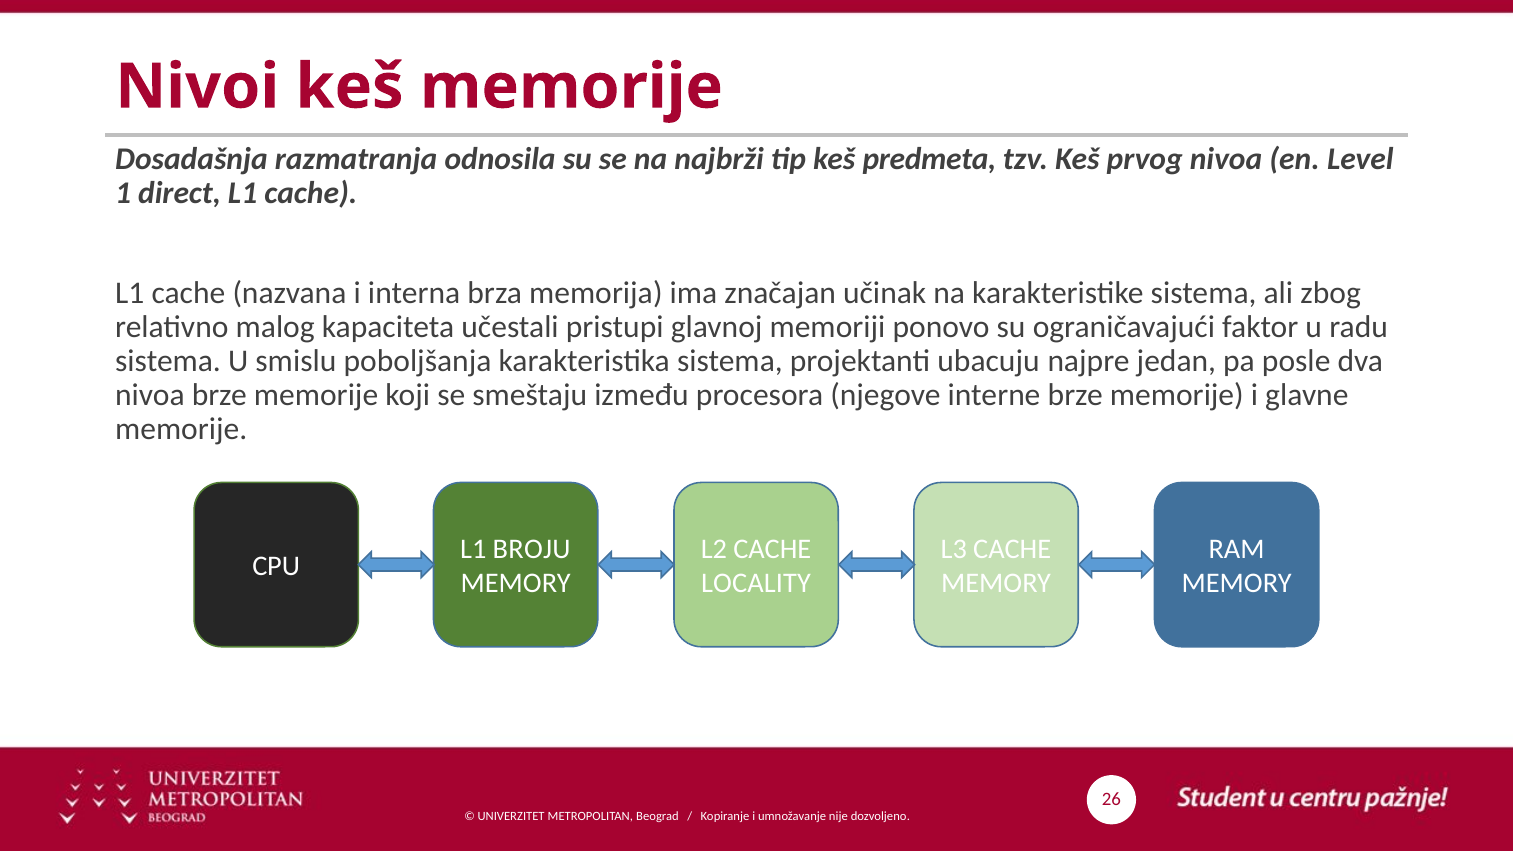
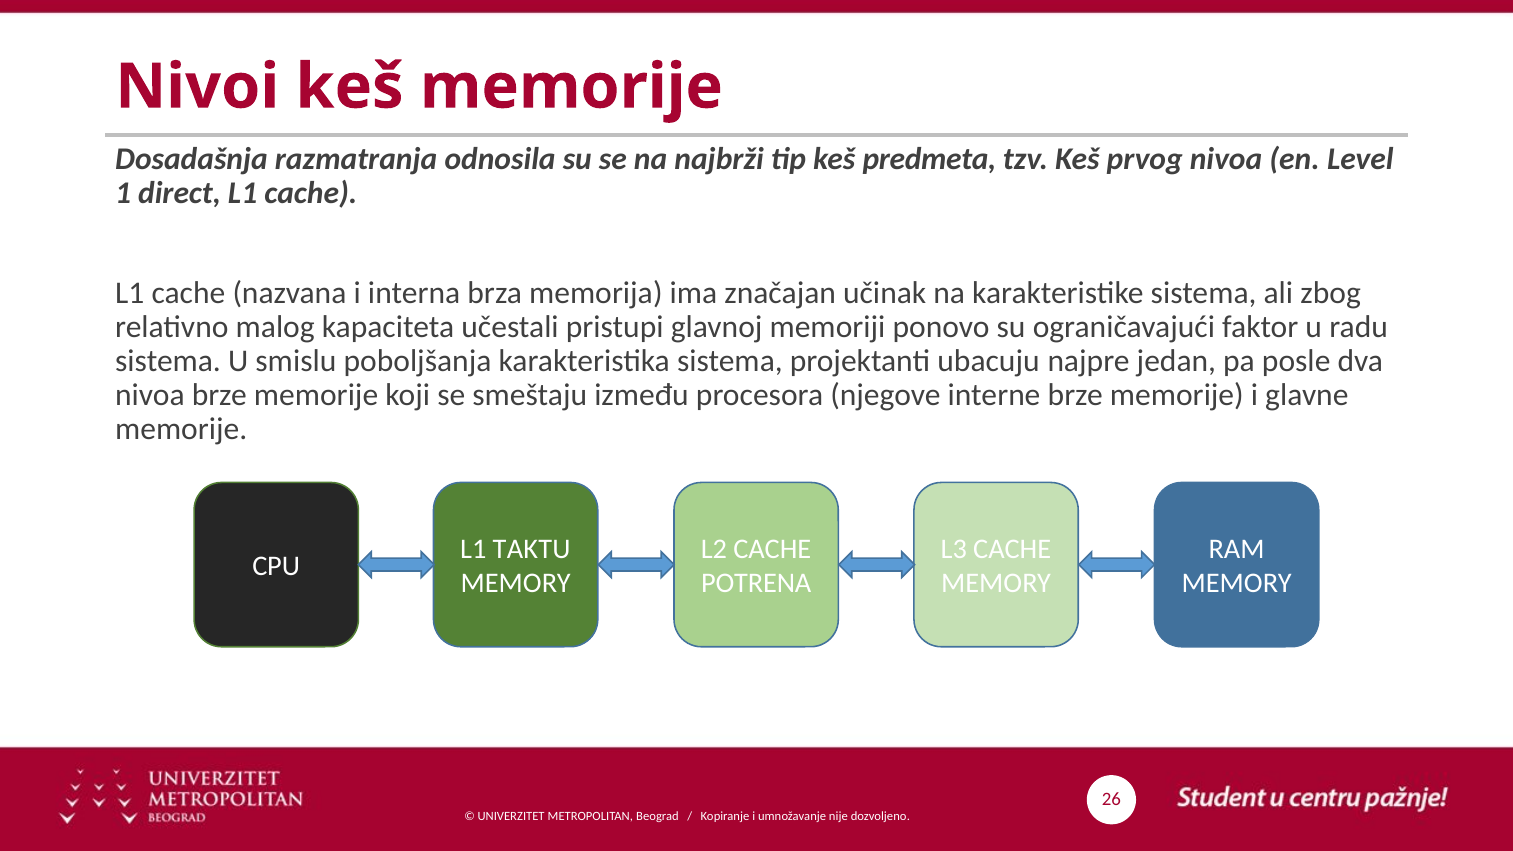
BROJU: BROJU -> TAKTU
LOCALITY: LOCALITY -> POTRENA
